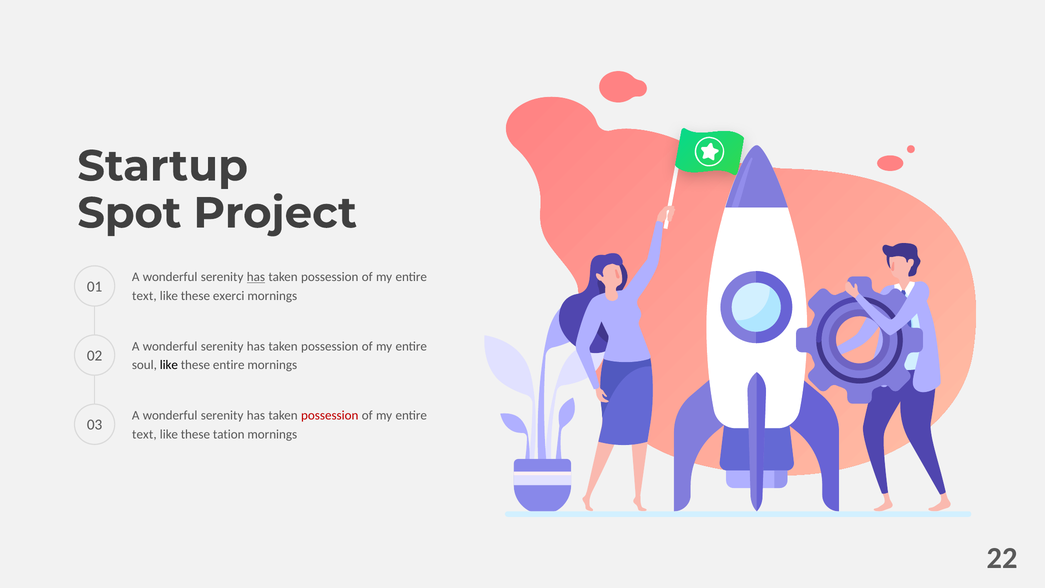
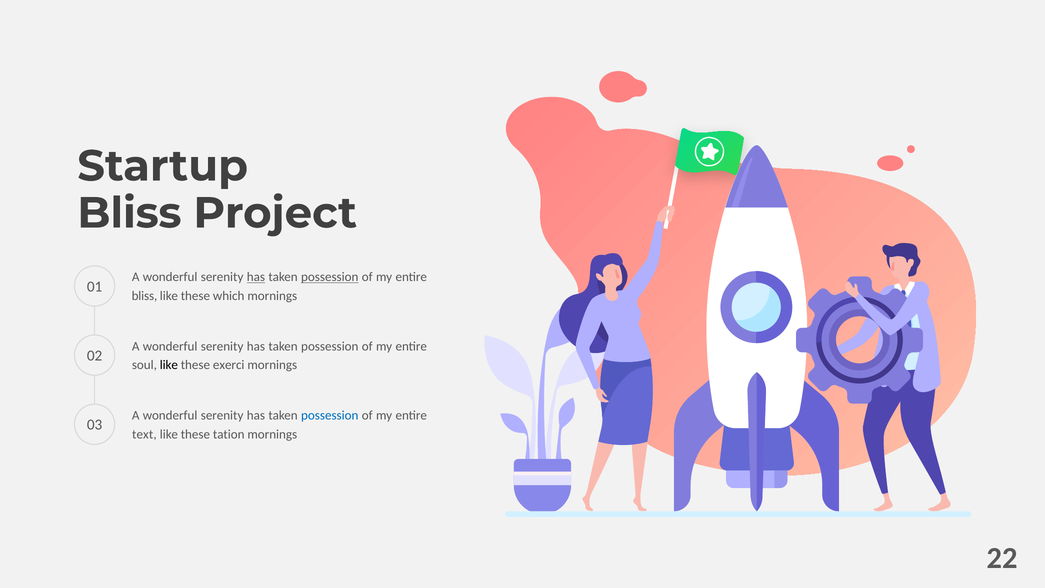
Spot at (129, 213): Spot -> Bliss
possession at (330, 277) underline: none -> present
text at (144, 296): text -> bliss
exerci: exerci -> which
these entire: entire -> exerci
possession at (330, 415) colour: red -> blue
